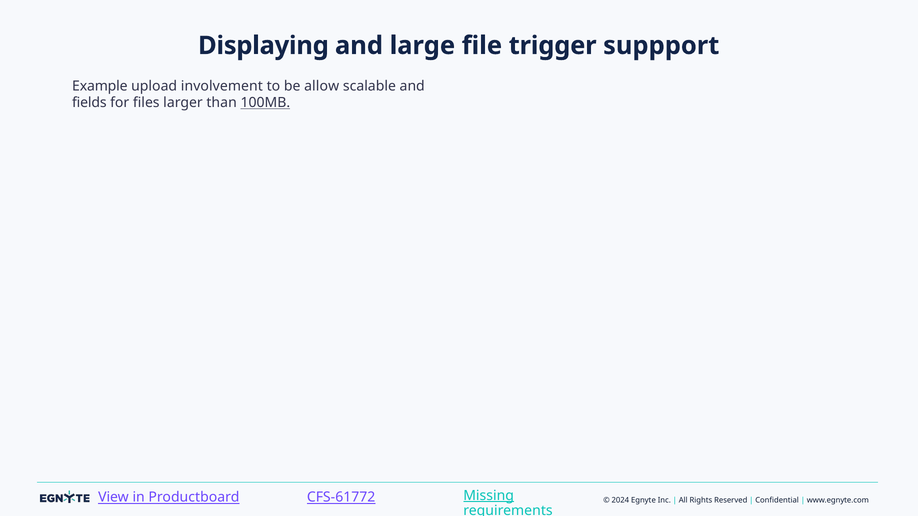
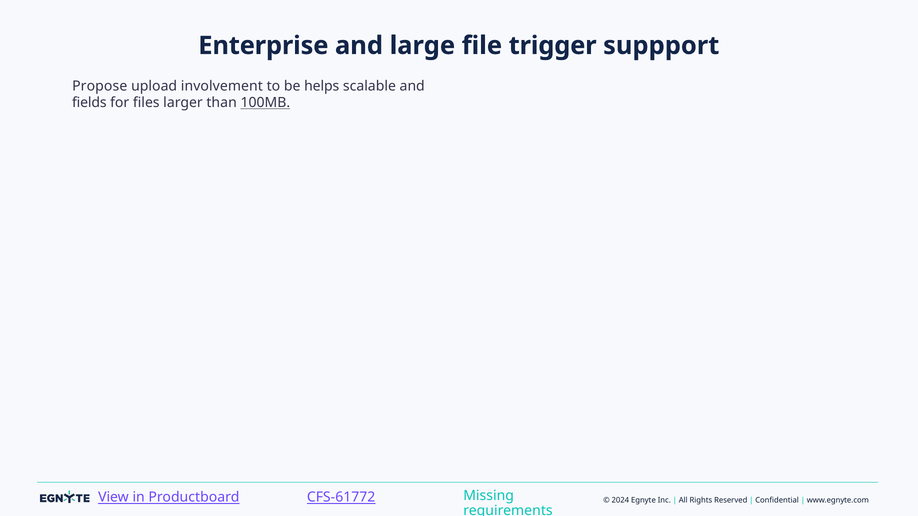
Displaying: Displaying -> Enterprise
Example: Example -> Propose
allow: allow -> helps
Missing underline: present -> none
